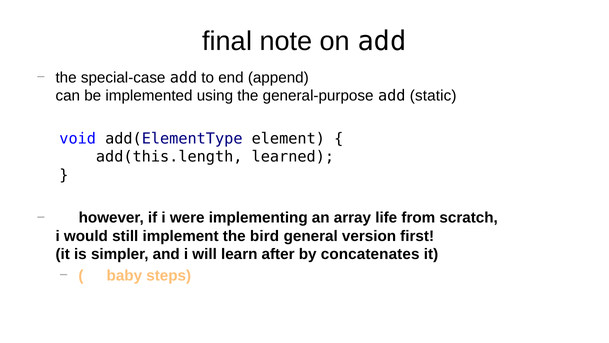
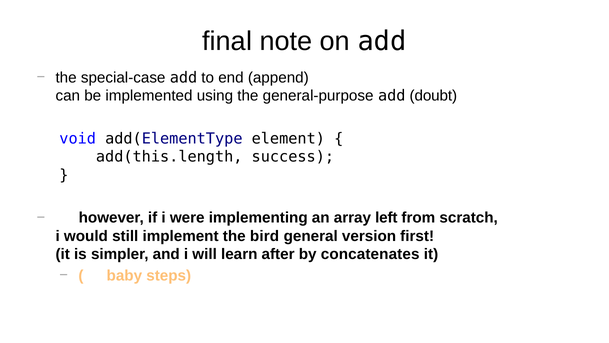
static: static -> doubt
learned: learned -> success
life: life -> left
